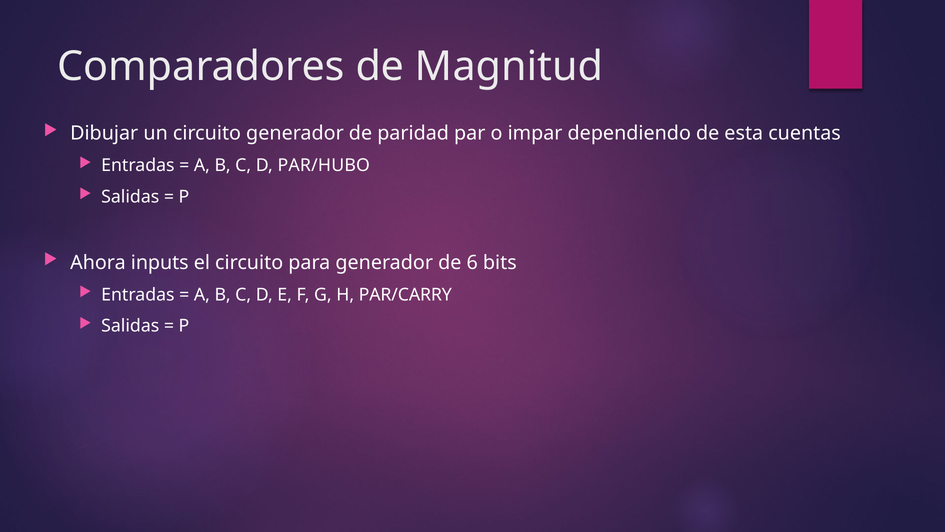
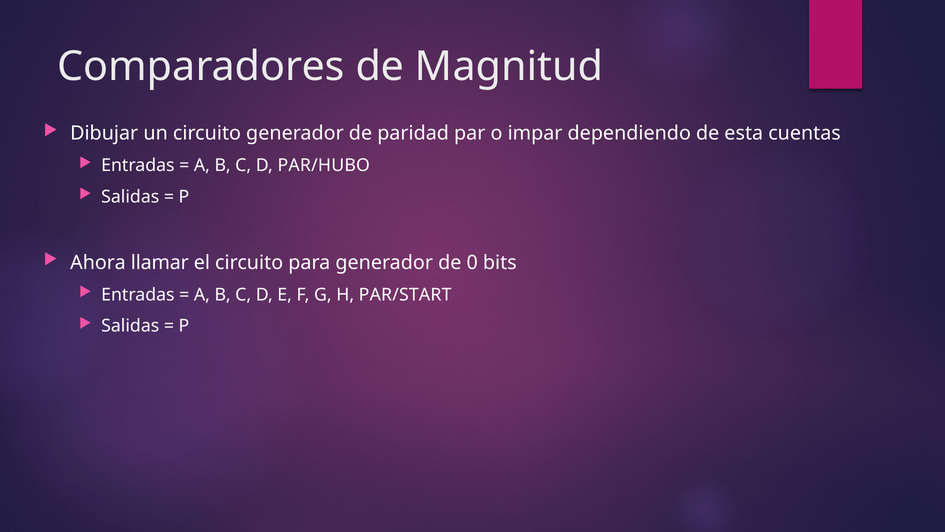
inputs: inputs -> llamar
6: 6 -> 0
PAR/CARRY: PAR/CARRY -> PAR/START
